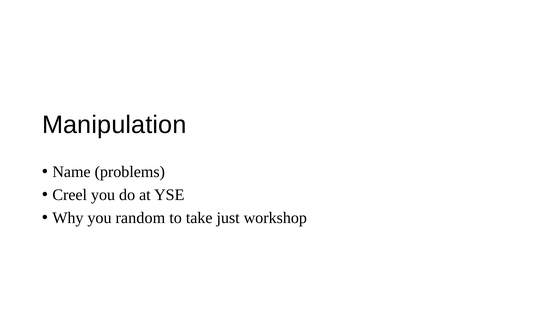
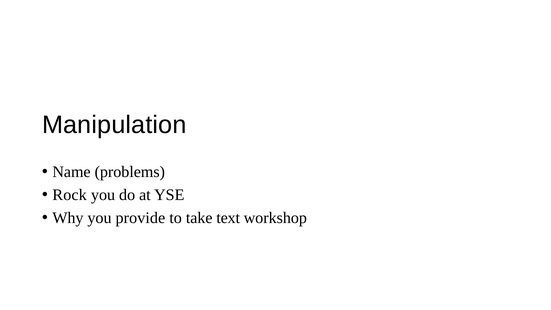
Creel: Creel -> Rock
random: random -> provide
just: just -> text
